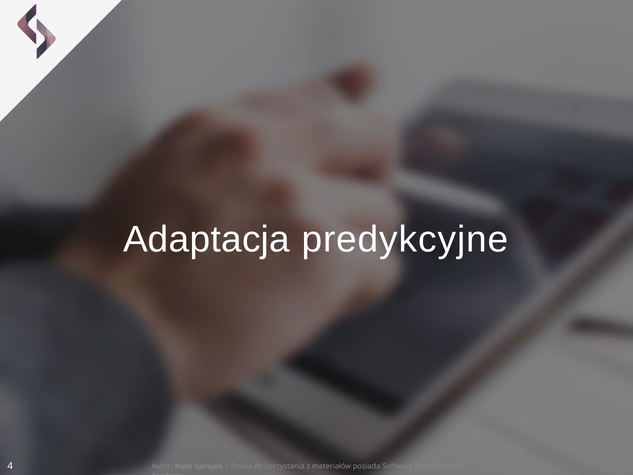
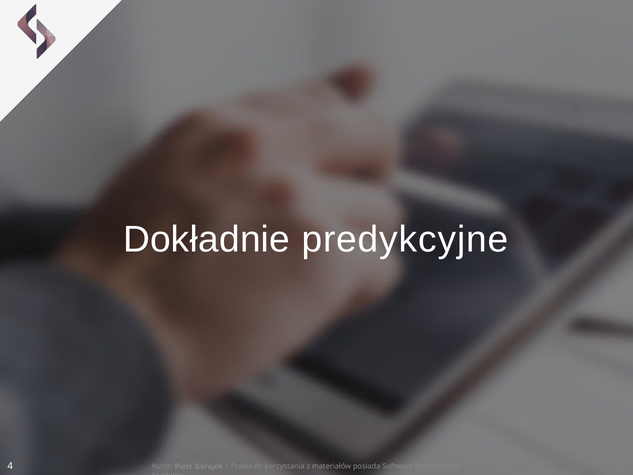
Adaptacja: Adaptacja -> Dokładnie
